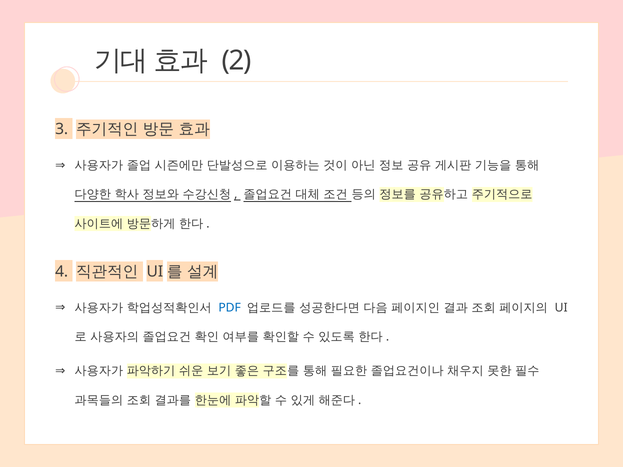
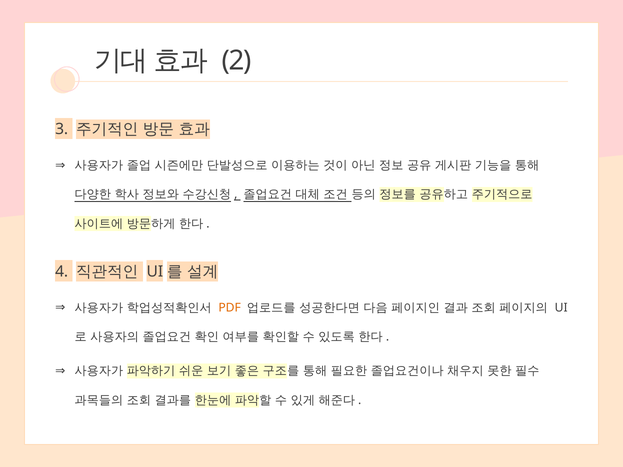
PDF colour: blue -> orange
